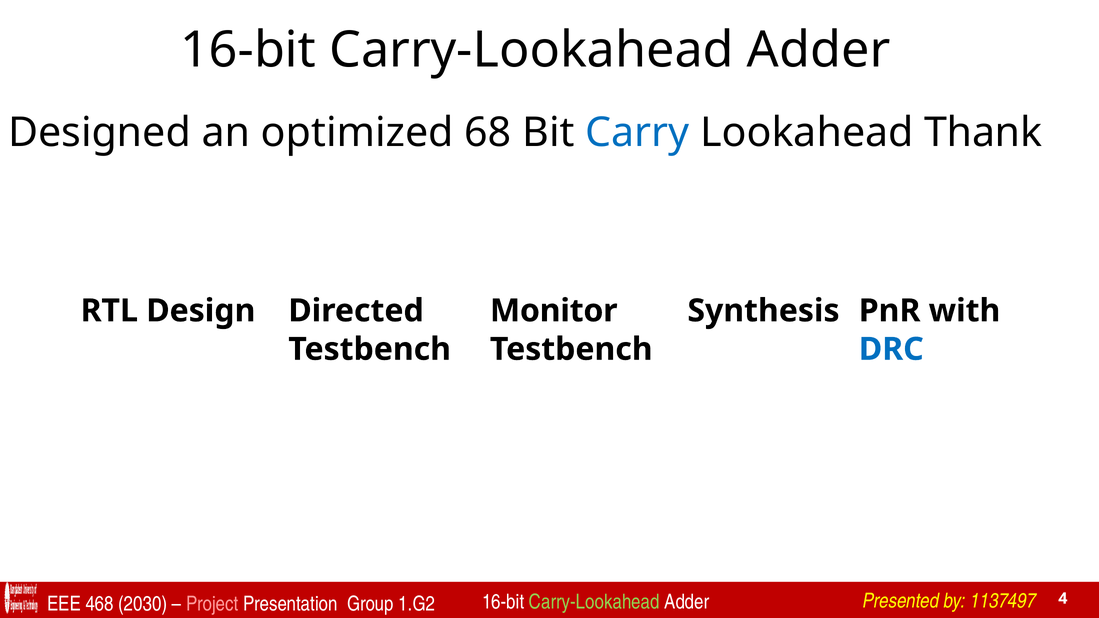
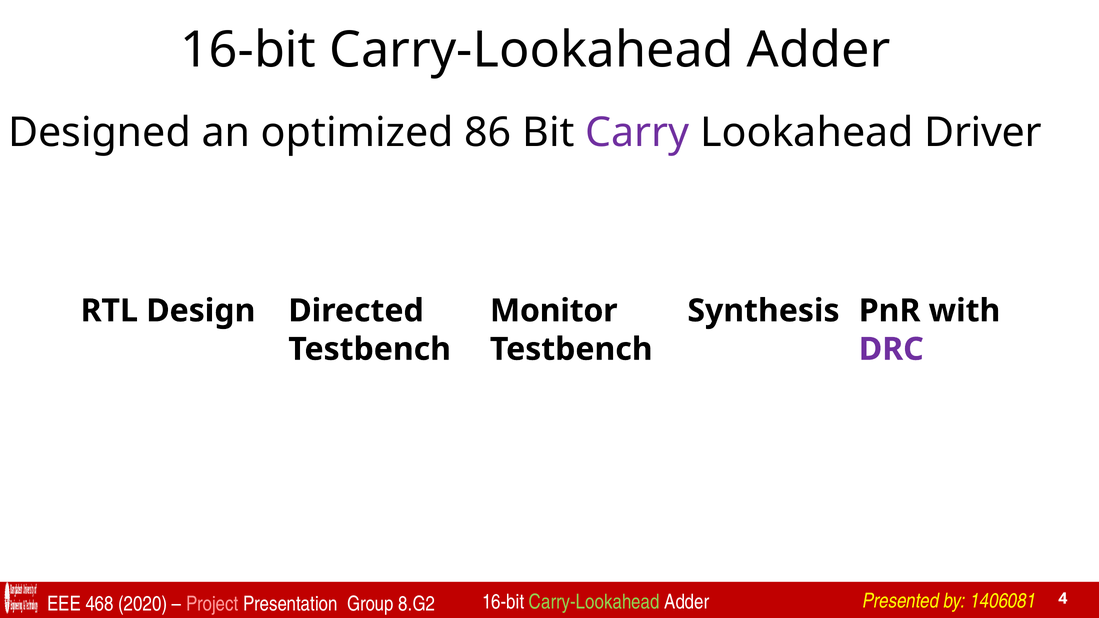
68: 68 -> 86
Carry colour: blue -> purple
Thank: Thank -> Driver
DRC colour: blue -> purple
2030: 2030 -> 2020
1.G2: 1.G2 -> 8.G2
1137497: 1137497 -> 1406081
